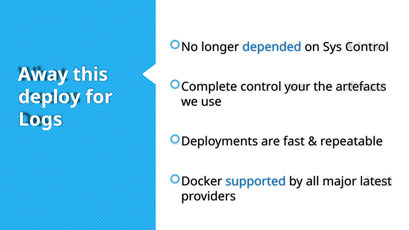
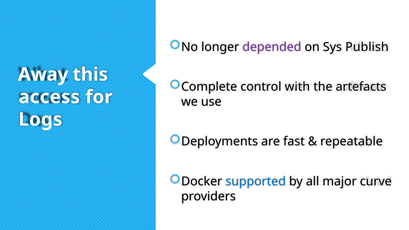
depended colour: blue -> purple
Sys Control: Control -> Publish
your: your -> with
deploy: deploy -> access
latest: latest -> curve
